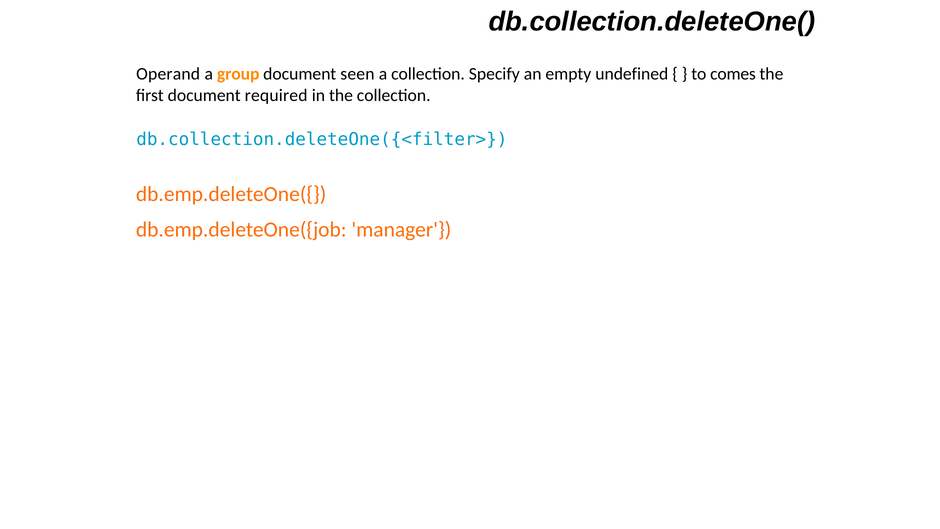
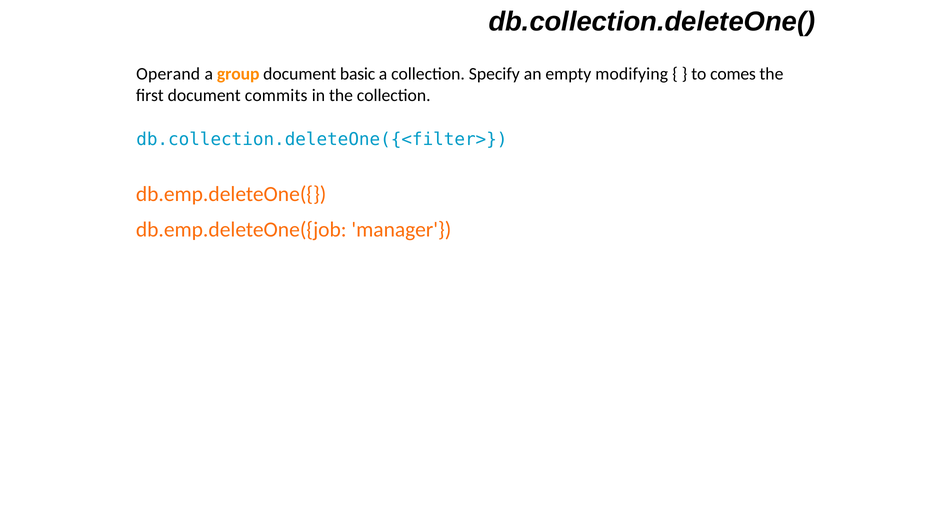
seen: seen -> basic
undefined: undefined -> modifying
required: required -> commits
